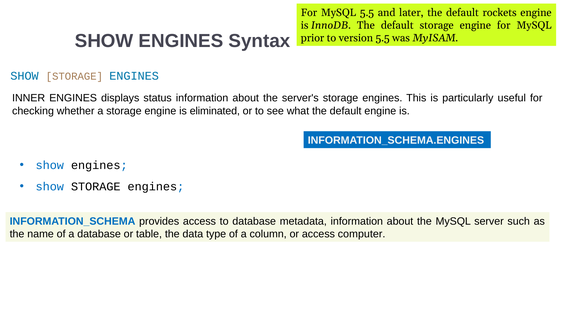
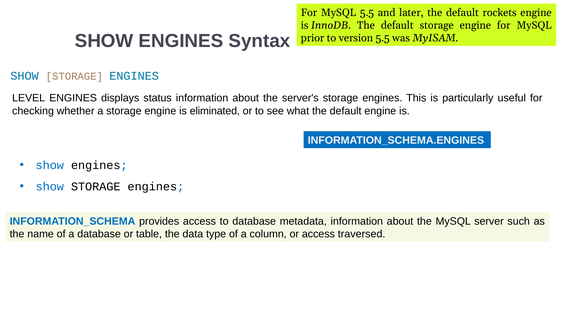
INNER: INNER -> LEVEL
computer: computer -> traversed
